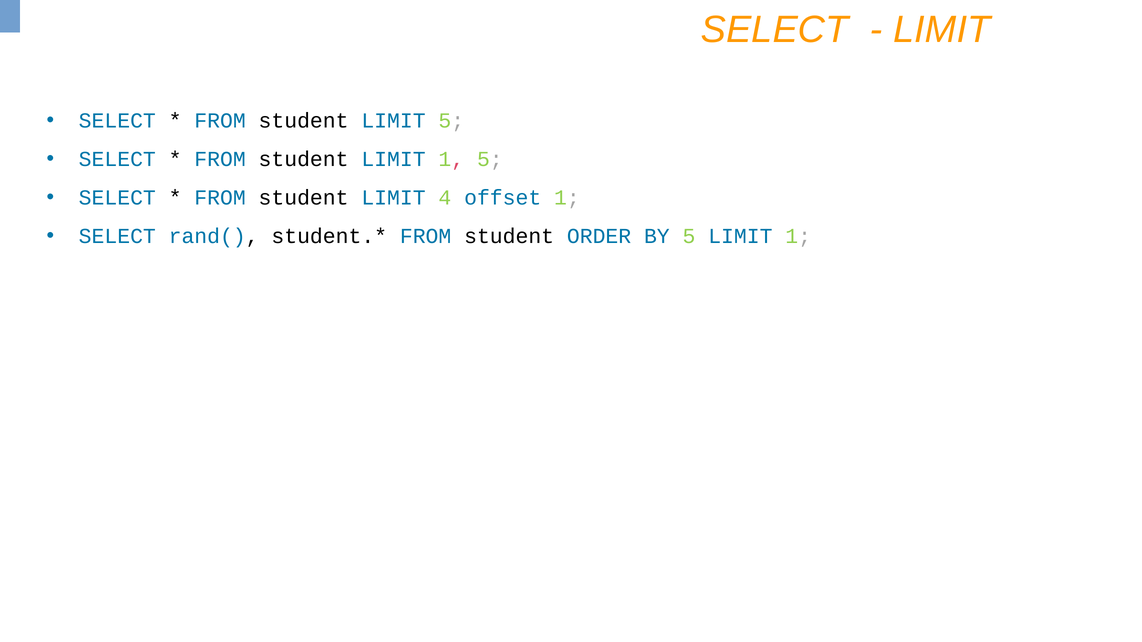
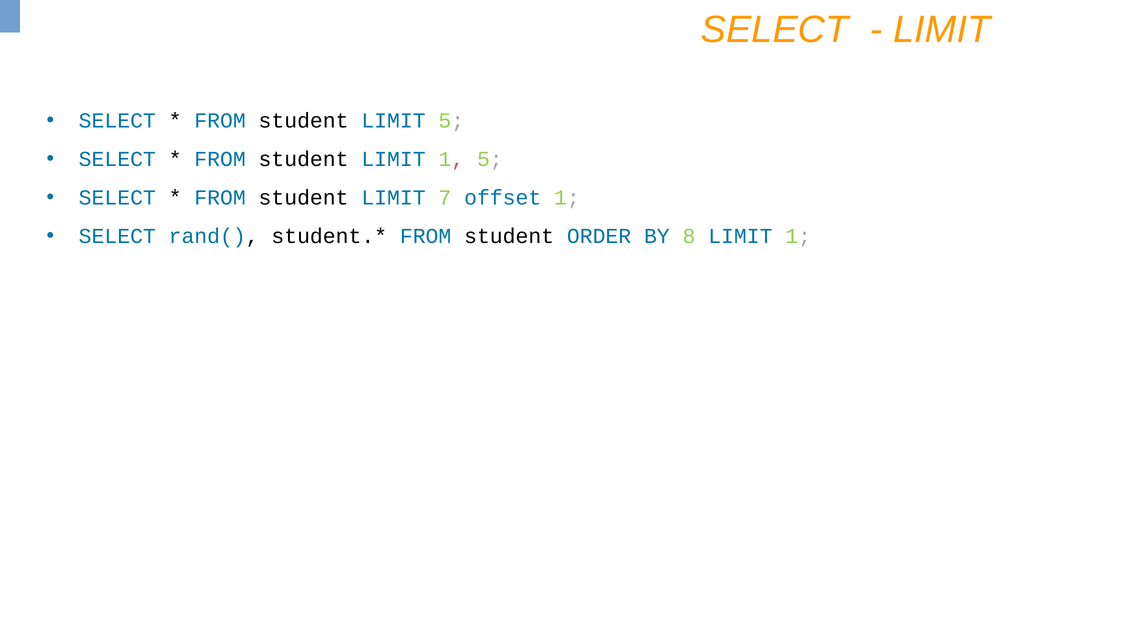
4: 4 -> 7
BY 5: 5 -> 8
